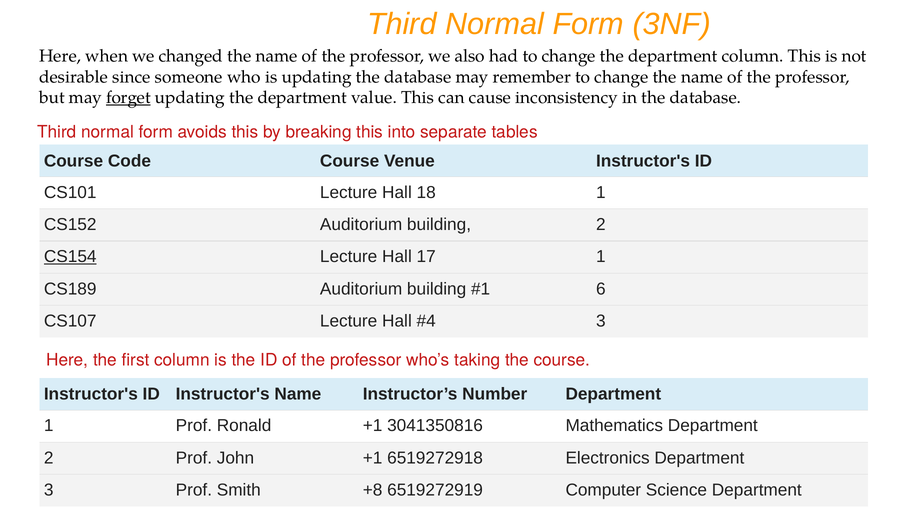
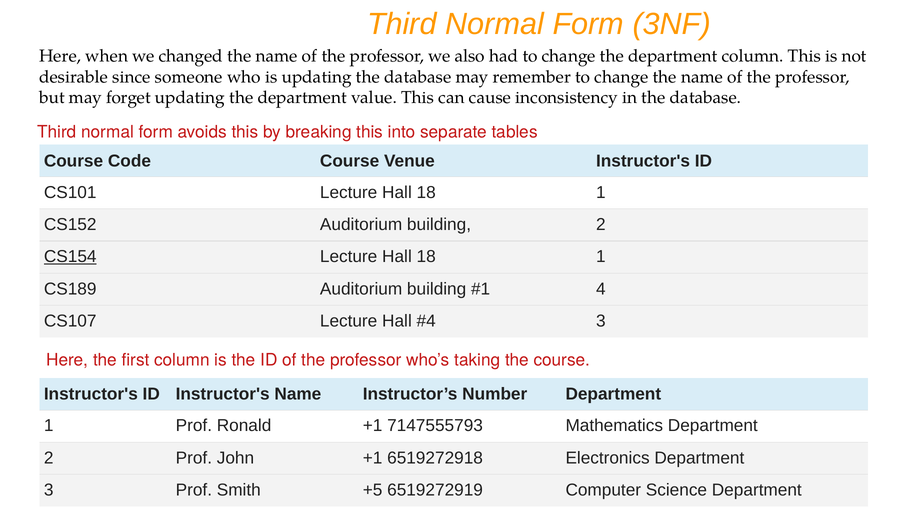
forget underline: present -> none
17 at (426, 257): 17 -> 18
6: 6 -> 4
3041350816: 3041350816 -> 7147555793
+8: +8 -> +5
